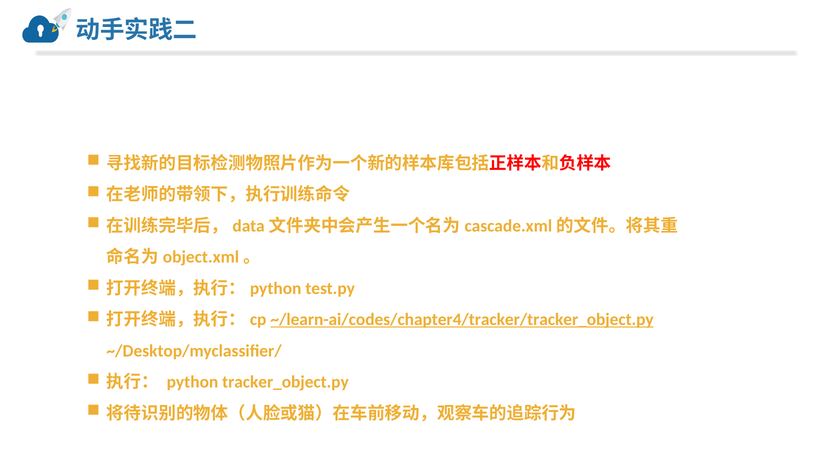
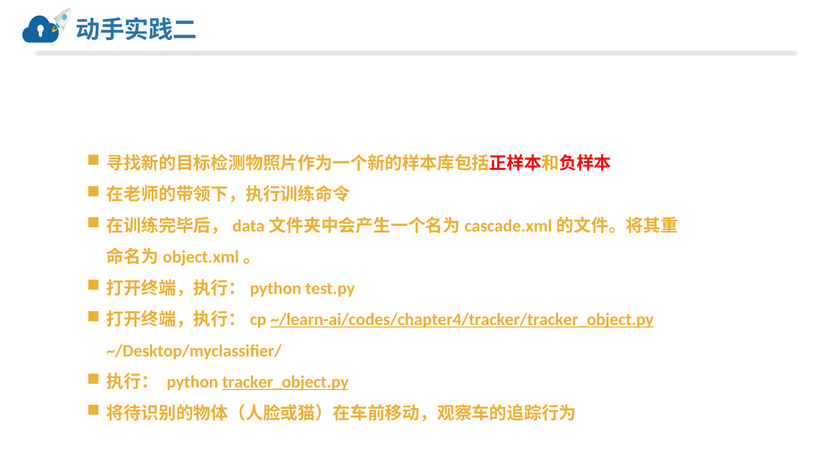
tracker_object.py underline: none -> present
